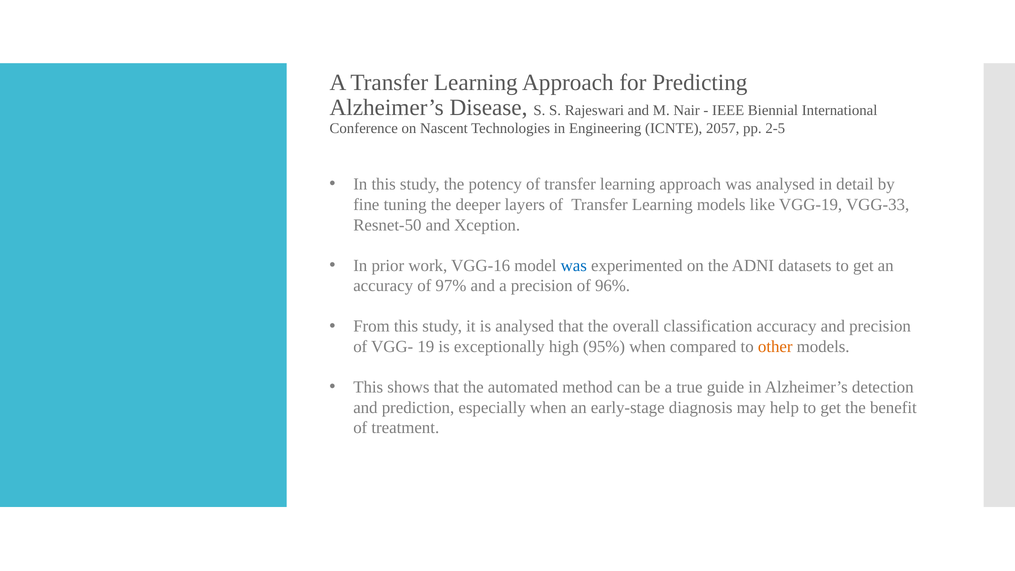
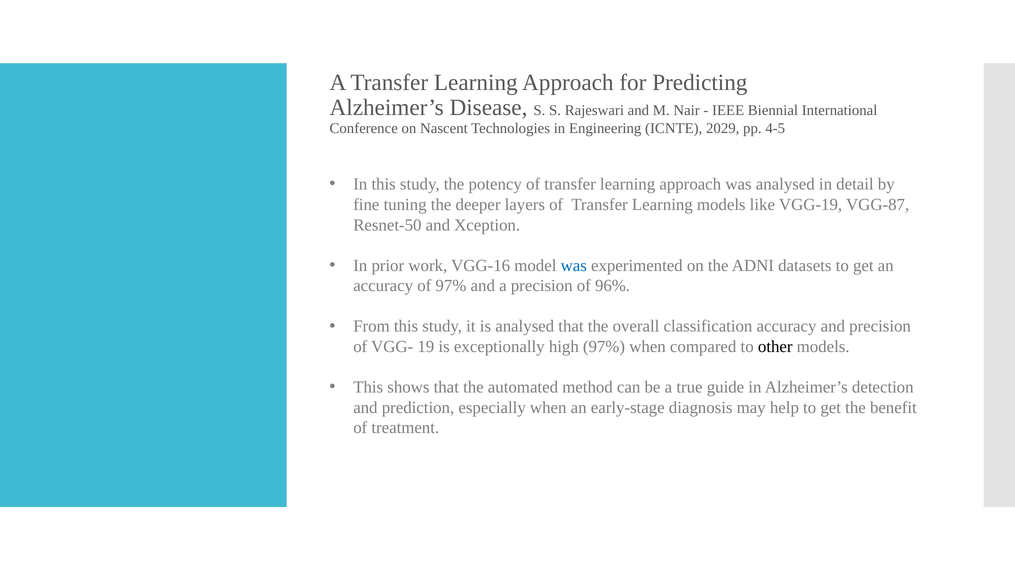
2057: 2057 -> 2029
2-5: 2-5 -> 4-5
VGG-33: VGG-33 -> VGG-87
high 95%: 95% -> 97%
other colour: orange -> black
